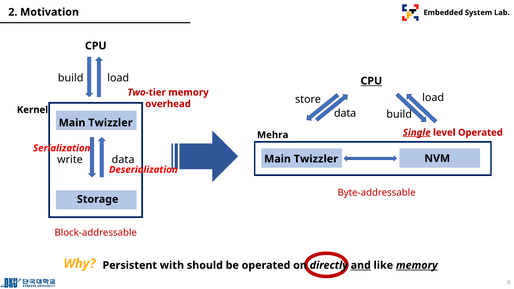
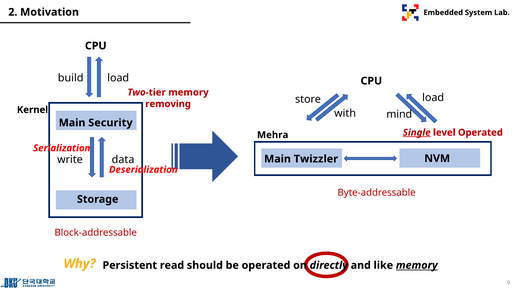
CPU at (371, 81) underline: present -> none
overhead: overhead -> removing
data at (345, 113): data -> with
build at (399, 114): build -> mind
Twizzler at (110, 123): Twizzler -> Security
with: with -> read
and underline: present -> none
